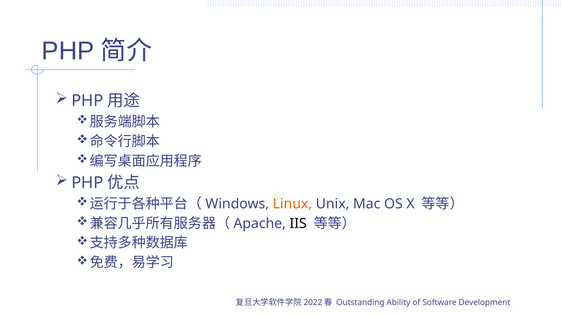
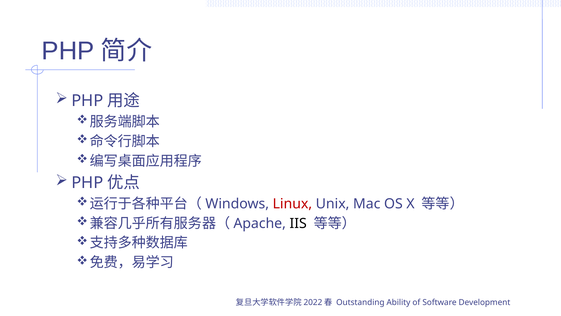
Linux colour: orange -> red
